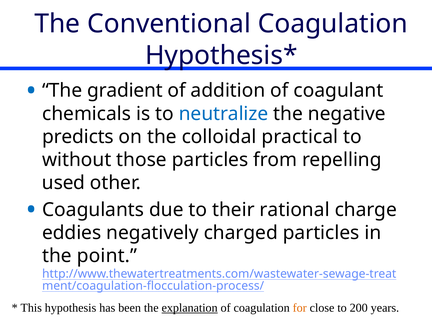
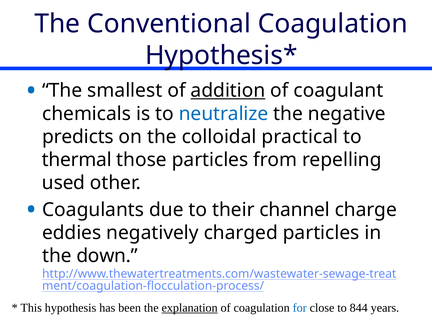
gradient: gradient -> smallest
addition underline: none -> present
without: without -> thermal
rational: rational -> channel
point: point -> down
for colour: orange -> blue
200: 200 -> 844
